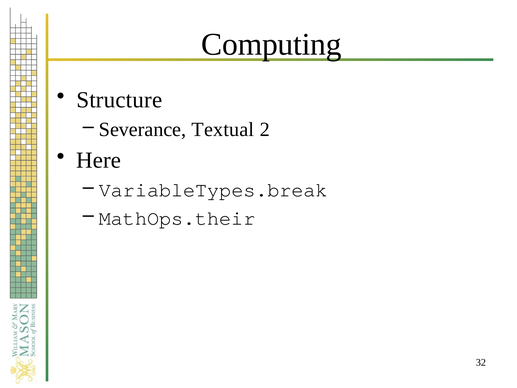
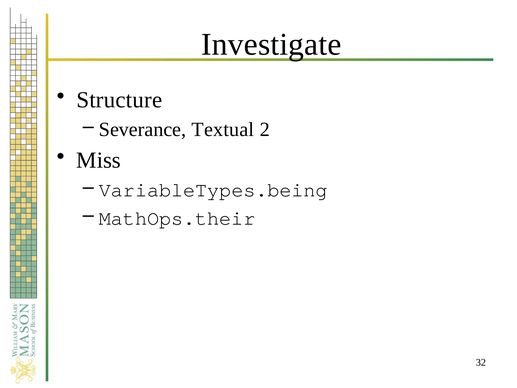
Computing: Computing -> Investigate
Here: Here -> Miss
VariableTypes.break: VariableTypes.break -> VariableTypes.being
